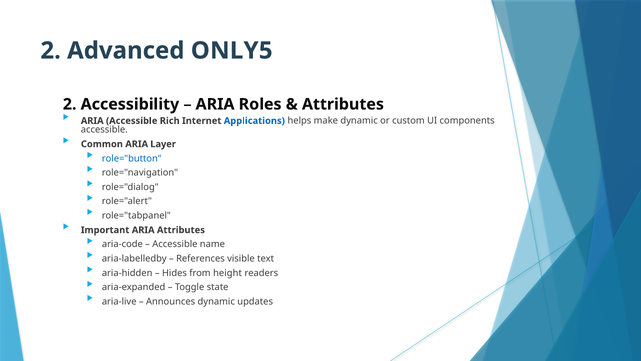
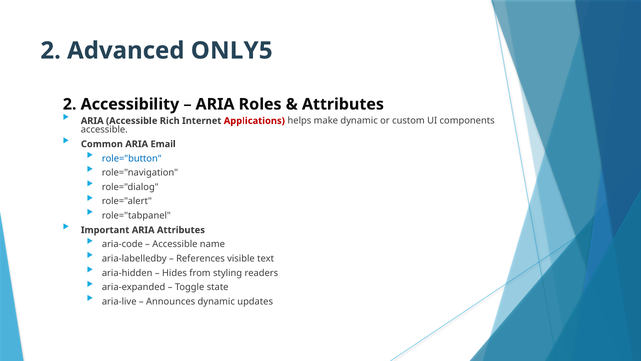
Applications colour: blue -> red
Layer: Layer -> Email
height: height -> styling
